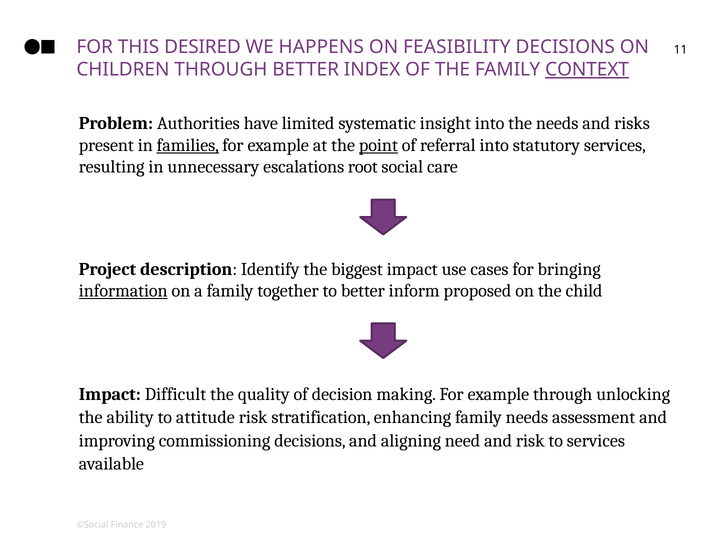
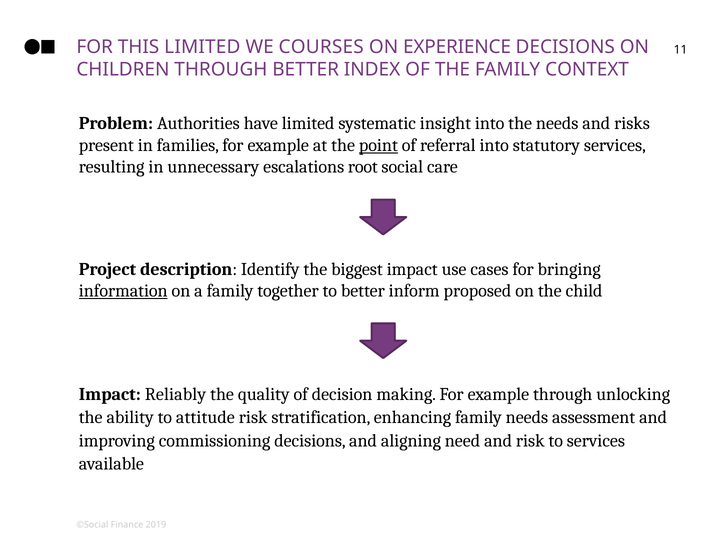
THIS DESIRED: DESIRED -> LIMITED
HAPPENS: HAPPENS -> COURSES
FEASIBILITY: FEASIBILITY -> EXPERIENCE
CONTEXT underline: present -> none
families underline: present -> none
Difficult: Difficult -> Reliably
